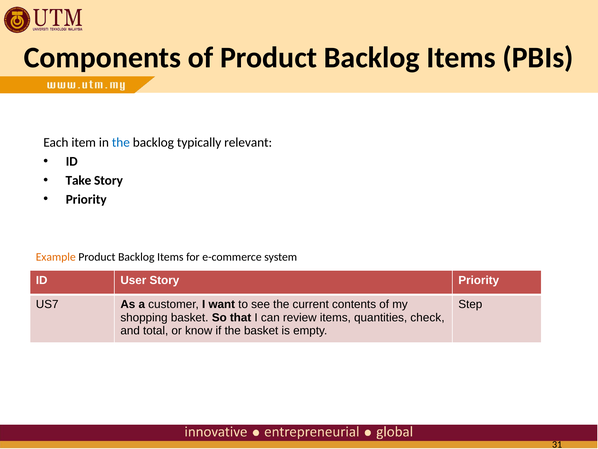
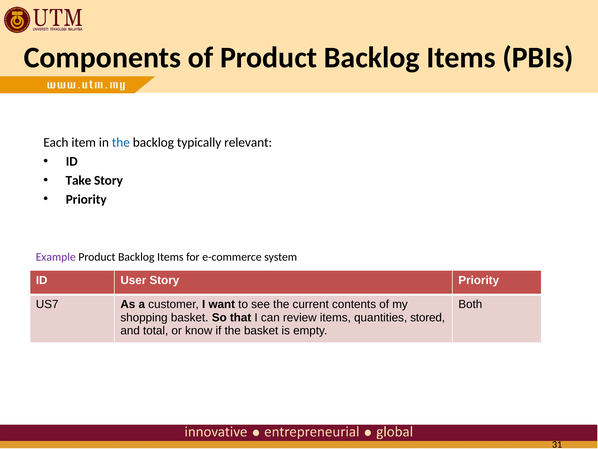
Example colour: orange -> purple
Step: Step -> Both
check: check -> stored
